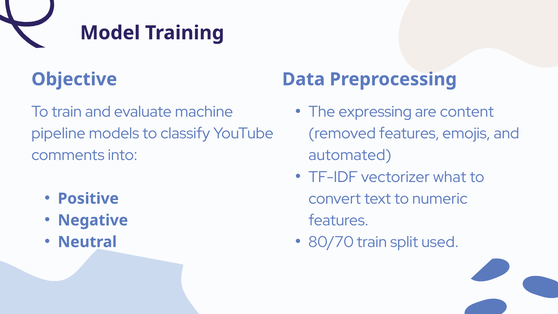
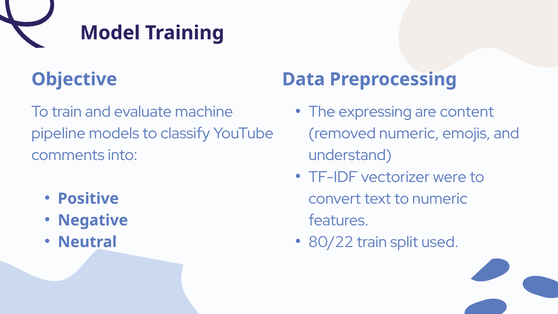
removed features: features -> numeric
automated: automated -> understand
what: what -> were
80/70: 80/70 -> 80/22
